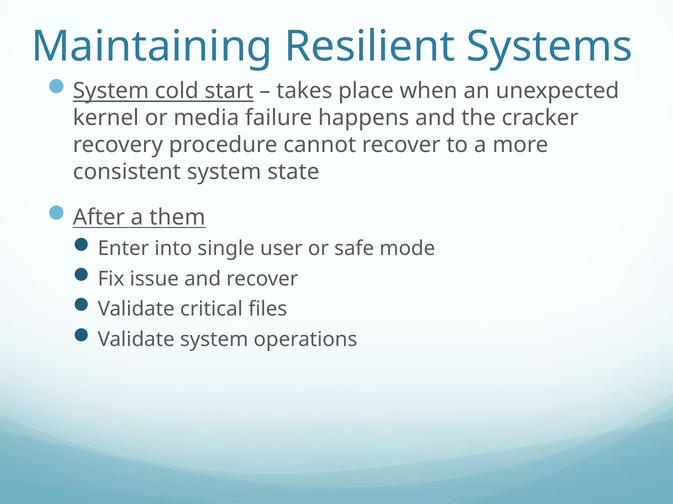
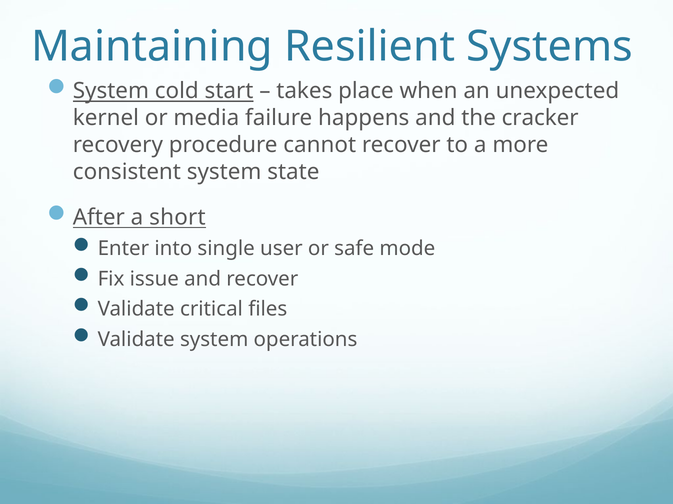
them: them -> short
